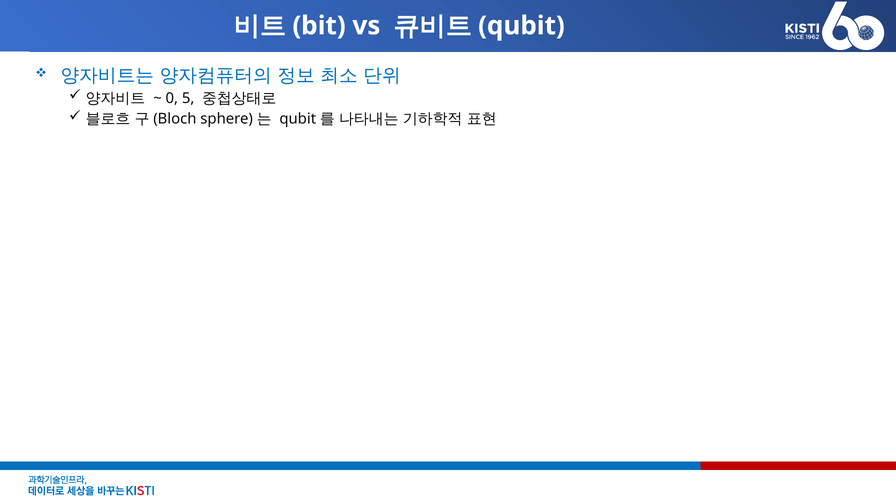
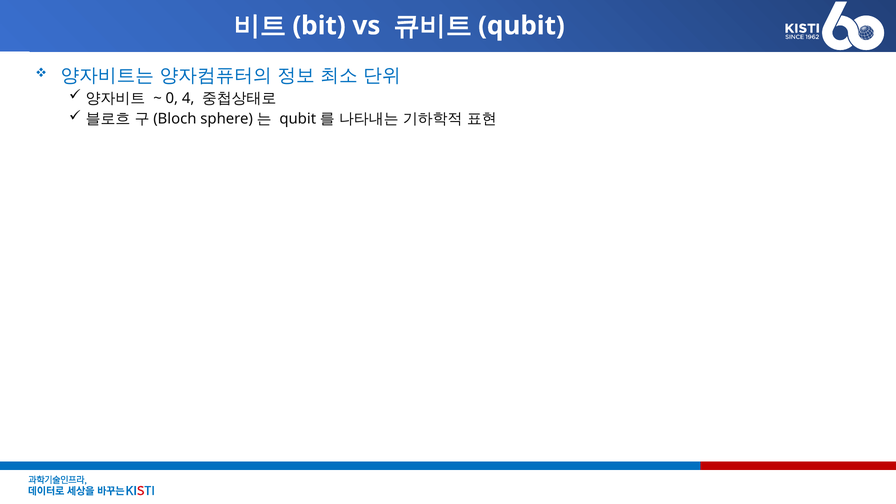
5: 5 -> 4
